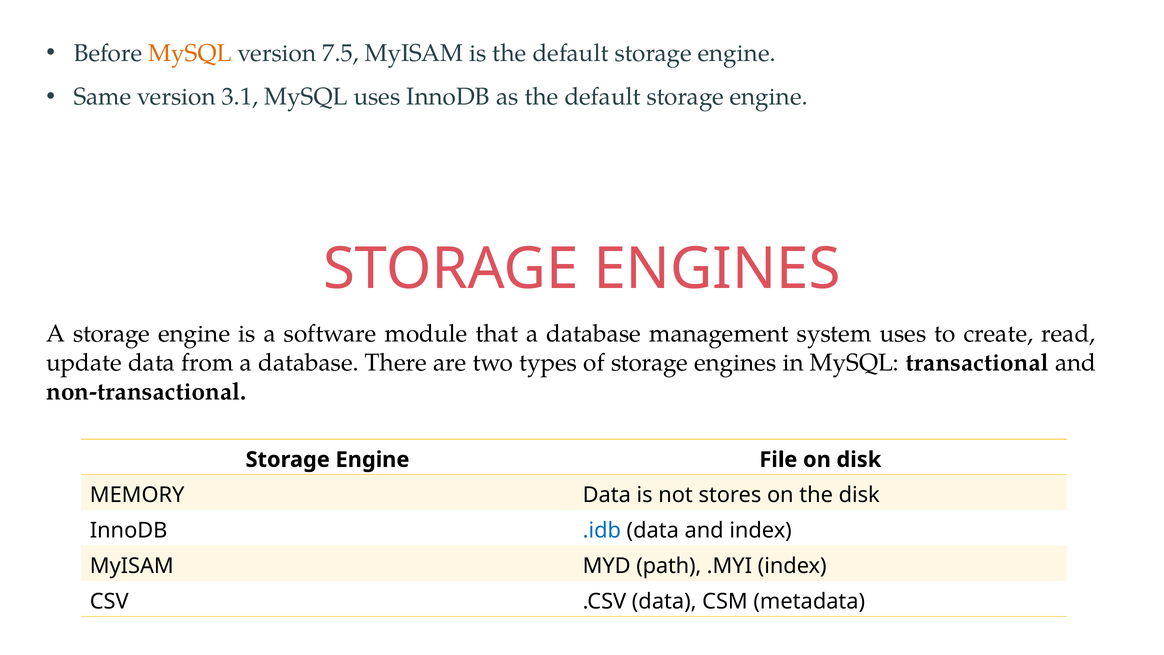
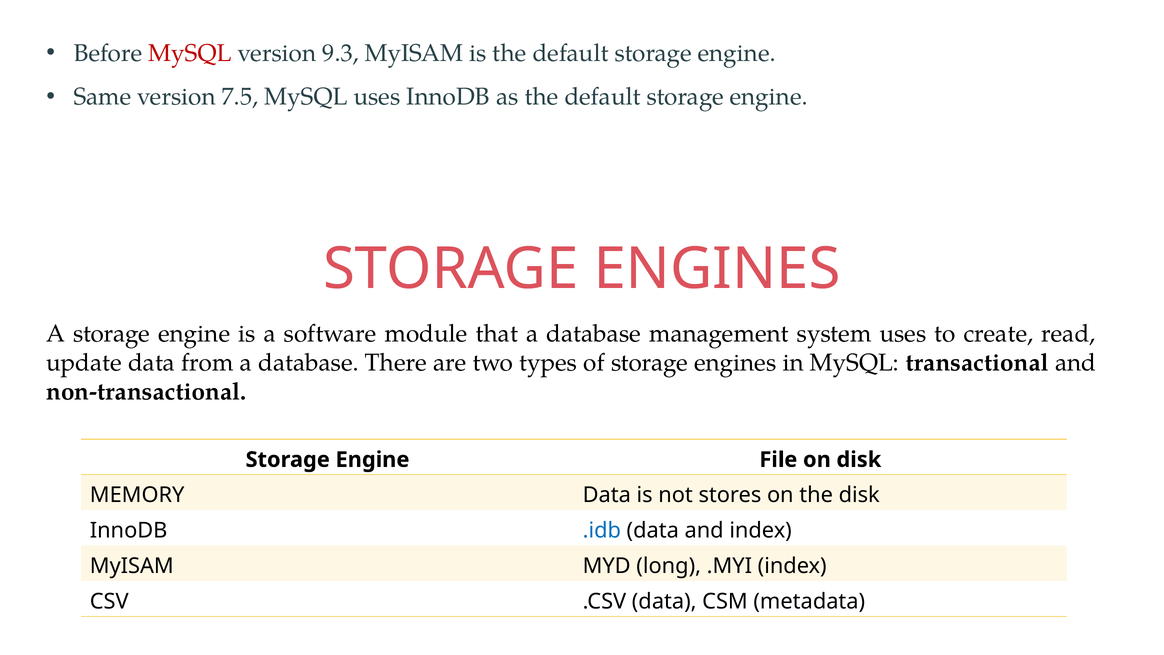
MySQL at (190, 53) colour: orange -> red
7.5: 7.5 -> 9.3
3.1: 3.1 -> 7.5
path: path -> long
